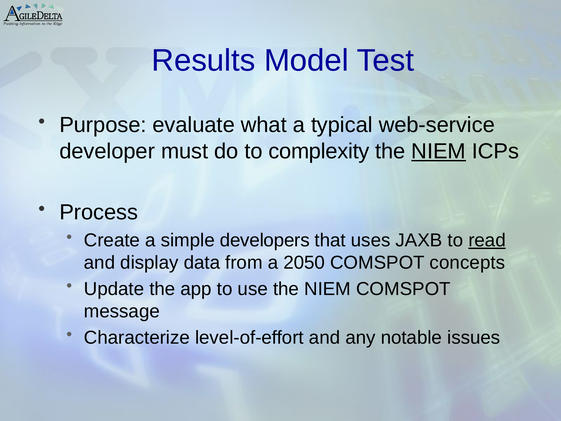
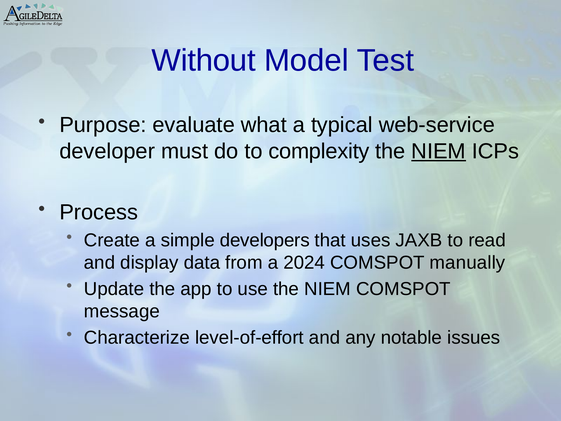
Results: Results -> Without
read underline: present -> none
2050: 2050 -> 2024
concepts: concepts -> manually
